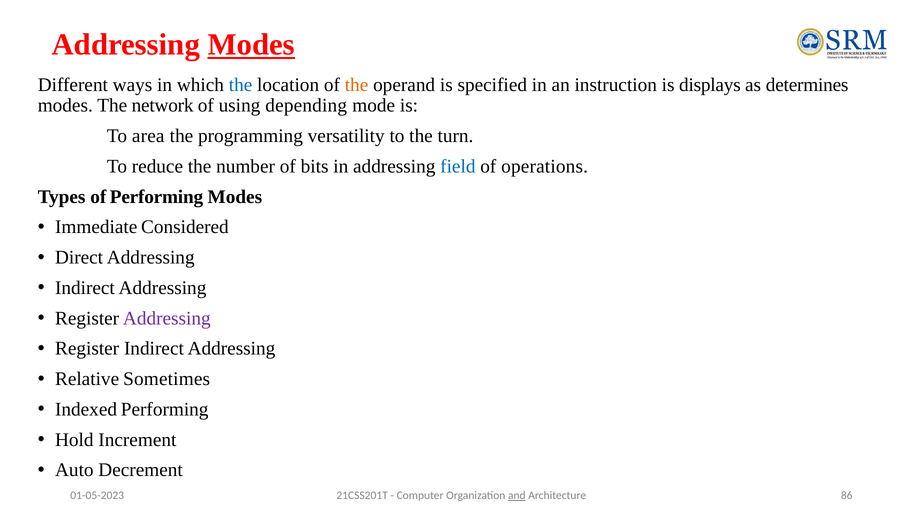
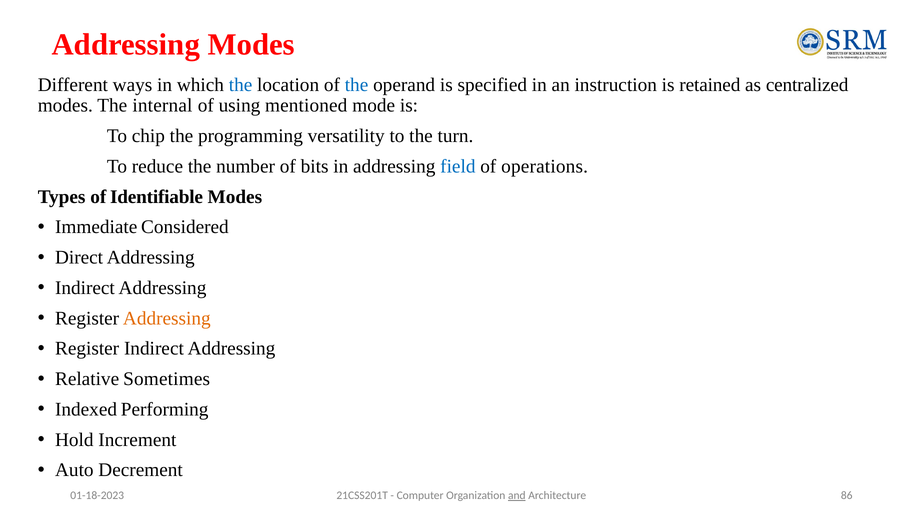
Modes at (251, 45) underline: present -> none
the at (357, 85) colour: orange -> blue
displays: displays -> retained
determines: determines -> centralized
network: network -> internal
depending: depending -> mentioned
area: area -> chip
of Performing: Performing -> Identifiable
Addressing at (167, 318) colour: purple -> orange
01-05-2023: 01-05-2023 -> 01-18-2023
